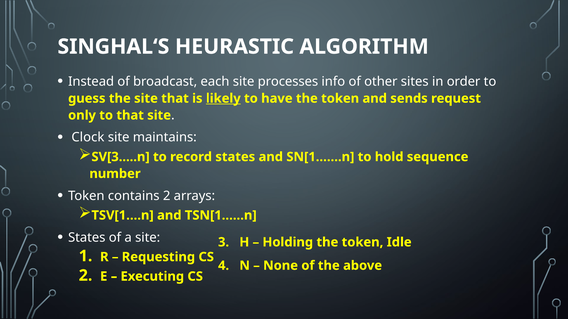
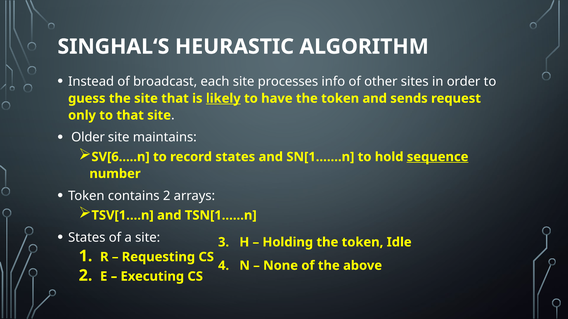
Clock: Clock -> Older
SV[3.....n: SV[3.....n -> SV[6.....n
sequence underline: none -> present
